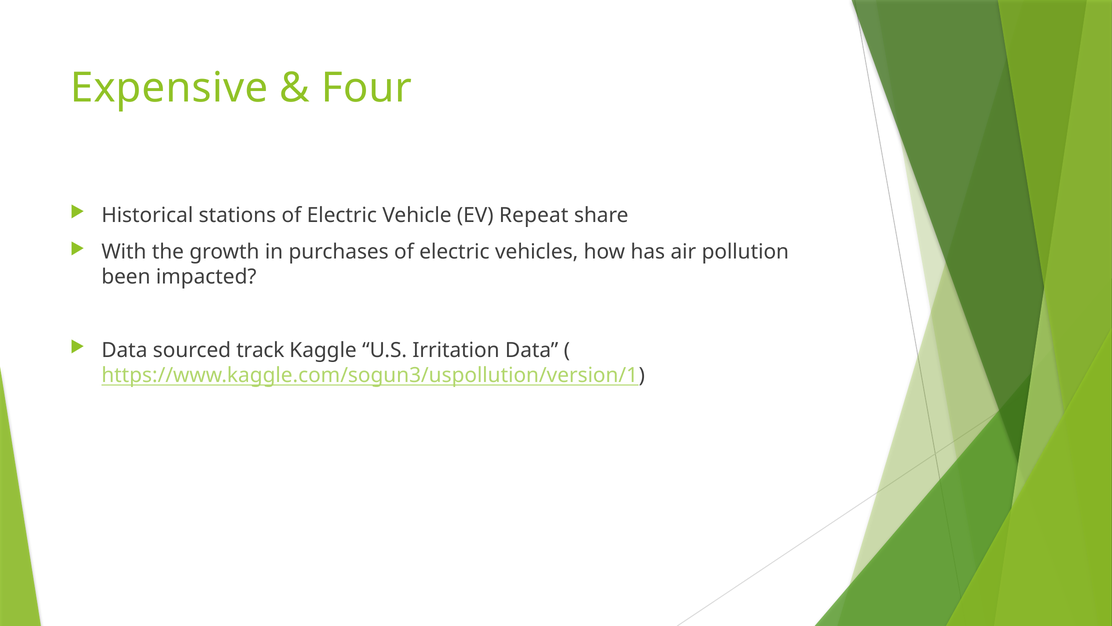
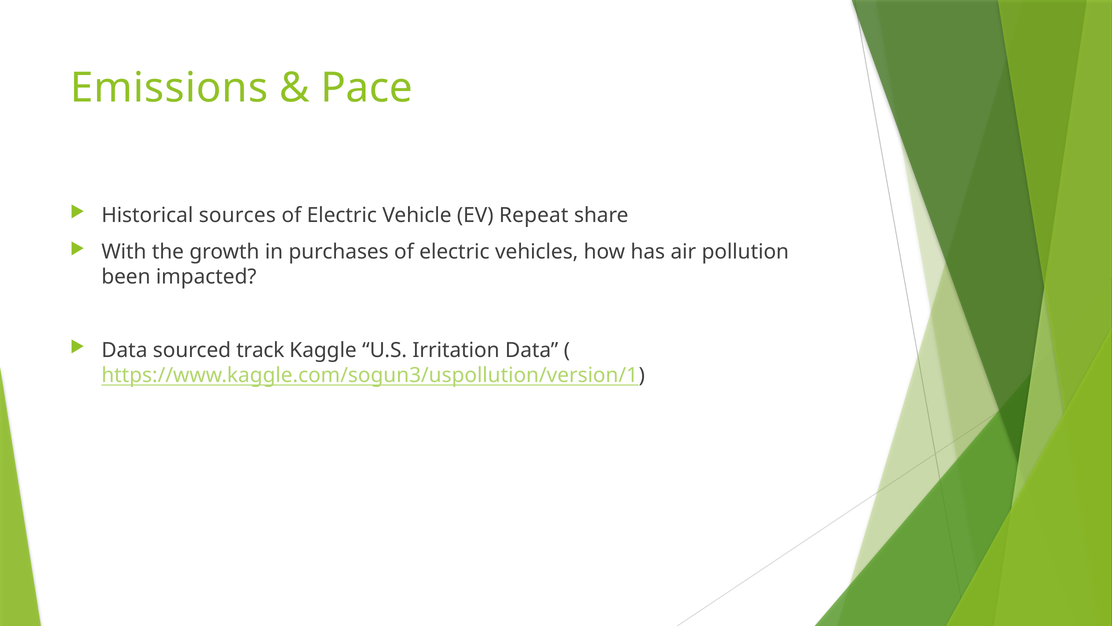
Expensive: Expensive -> Emissions
Four: Four -> Pace
stations: stations -> sources
